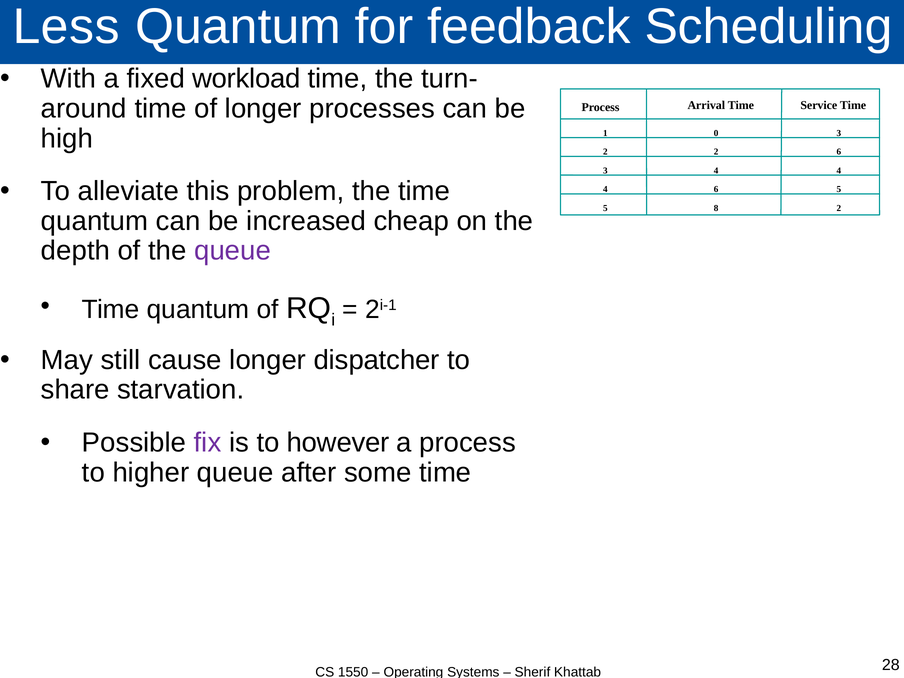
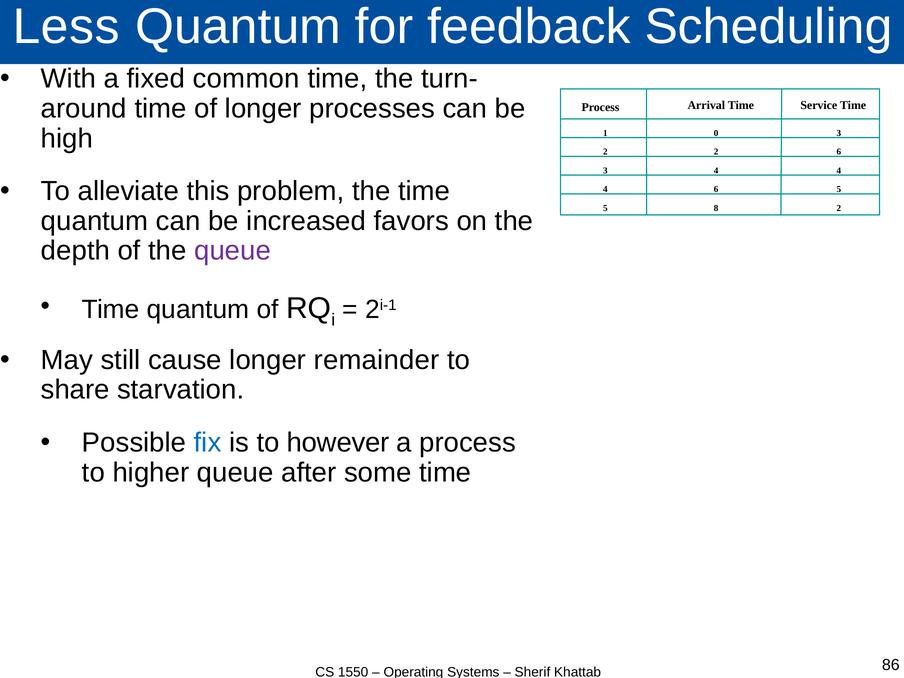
workload: workload -> common
cheap: cheap -> favors
dispatcher: dispatcher -> remainder
fix colour: purple -> blue
28: 28 -> 86
